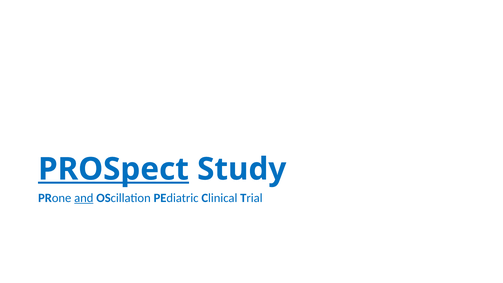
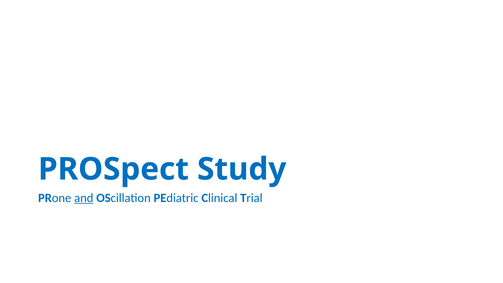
PROSpect underline: present -> none
